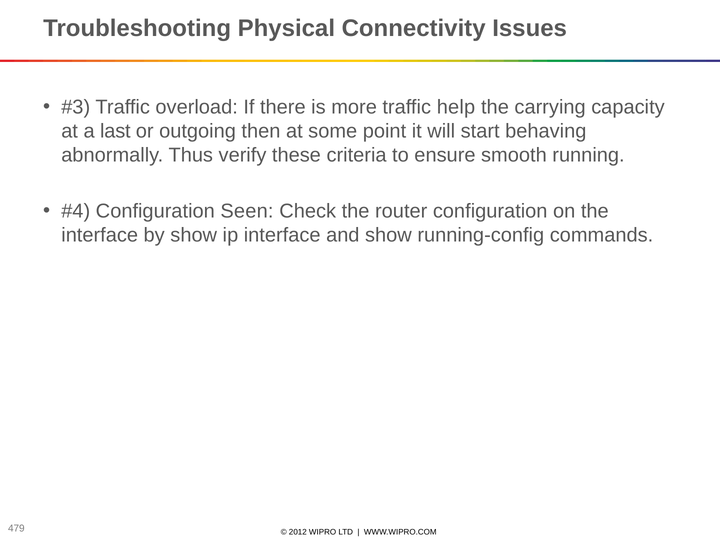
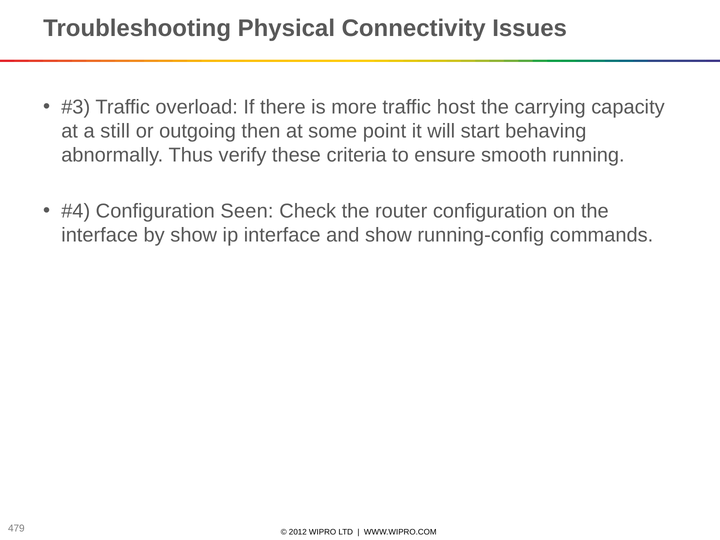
help: help -> host
last: last -> still
